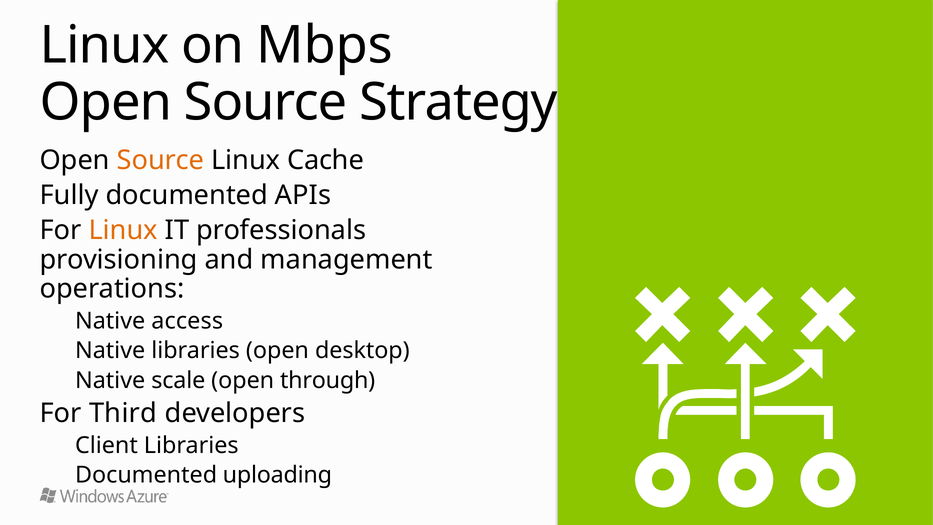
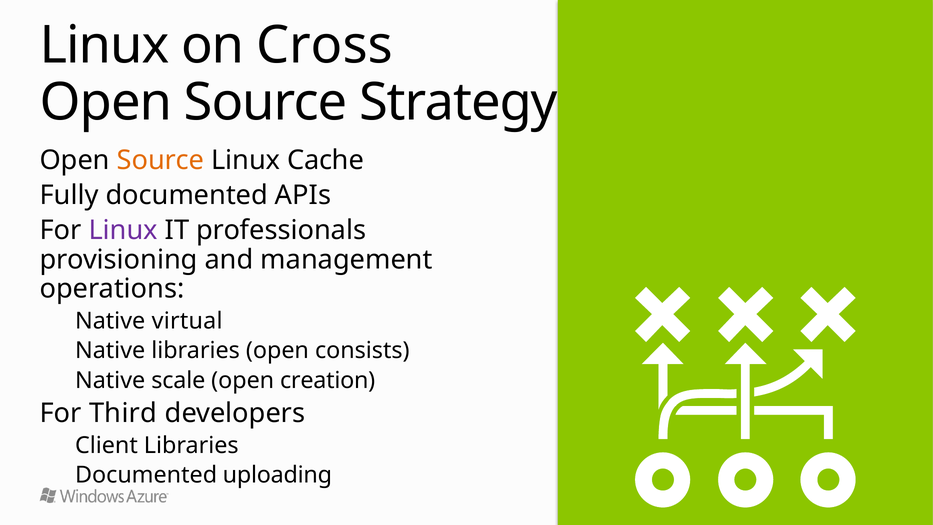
Mbps: Mbps -> Cross
Linux at (123, 230) colour: orange -> purple
access: access -> virtual
desktop: desktop -> consists
through: through -> creation
